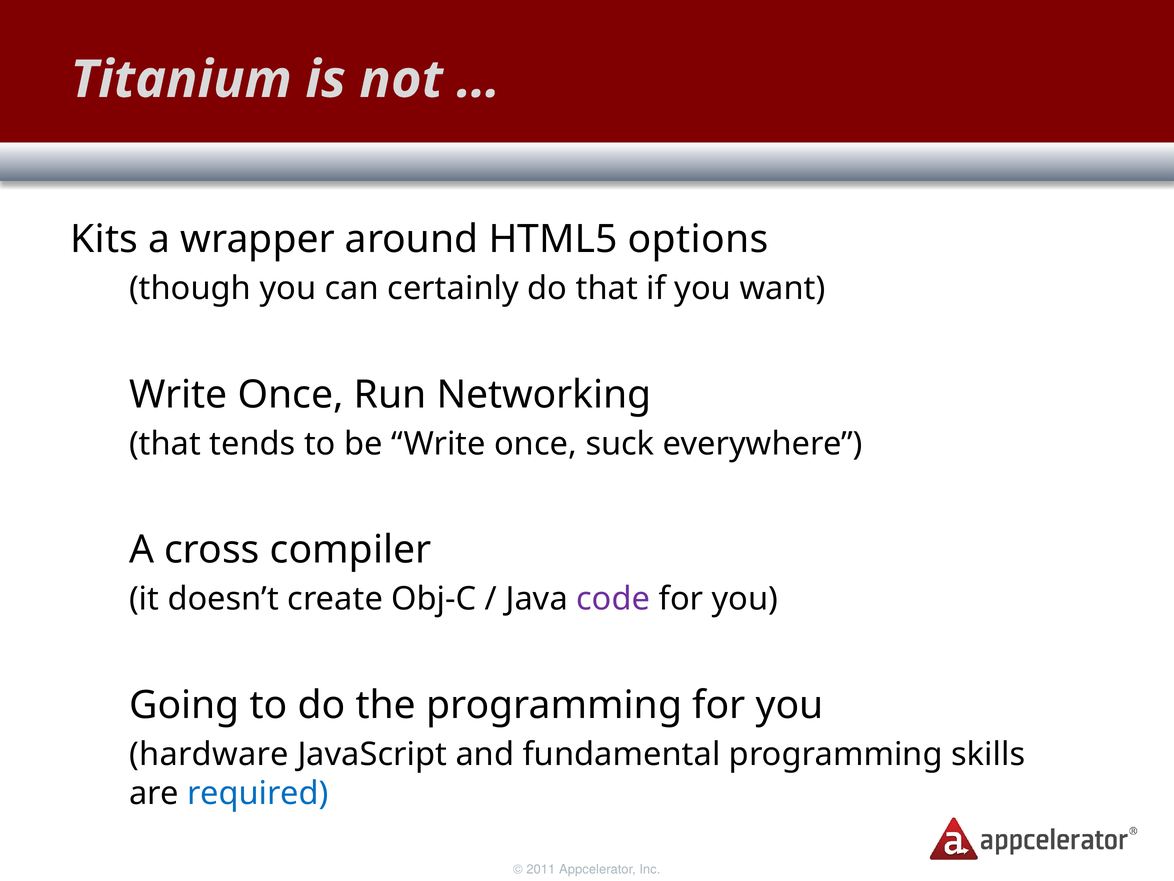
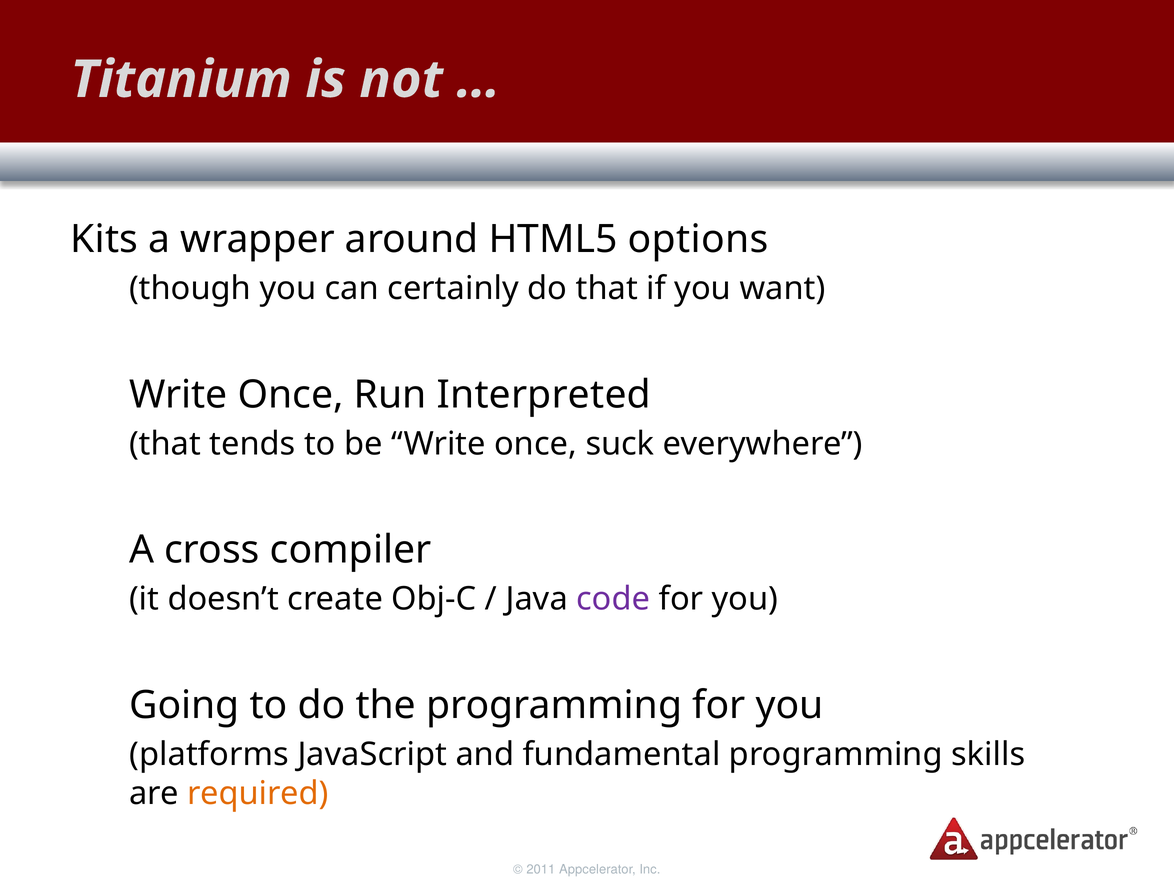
Networking: Networking -> Interpreted
hardware: hardware -> platforms
required colour: blue -> orange
